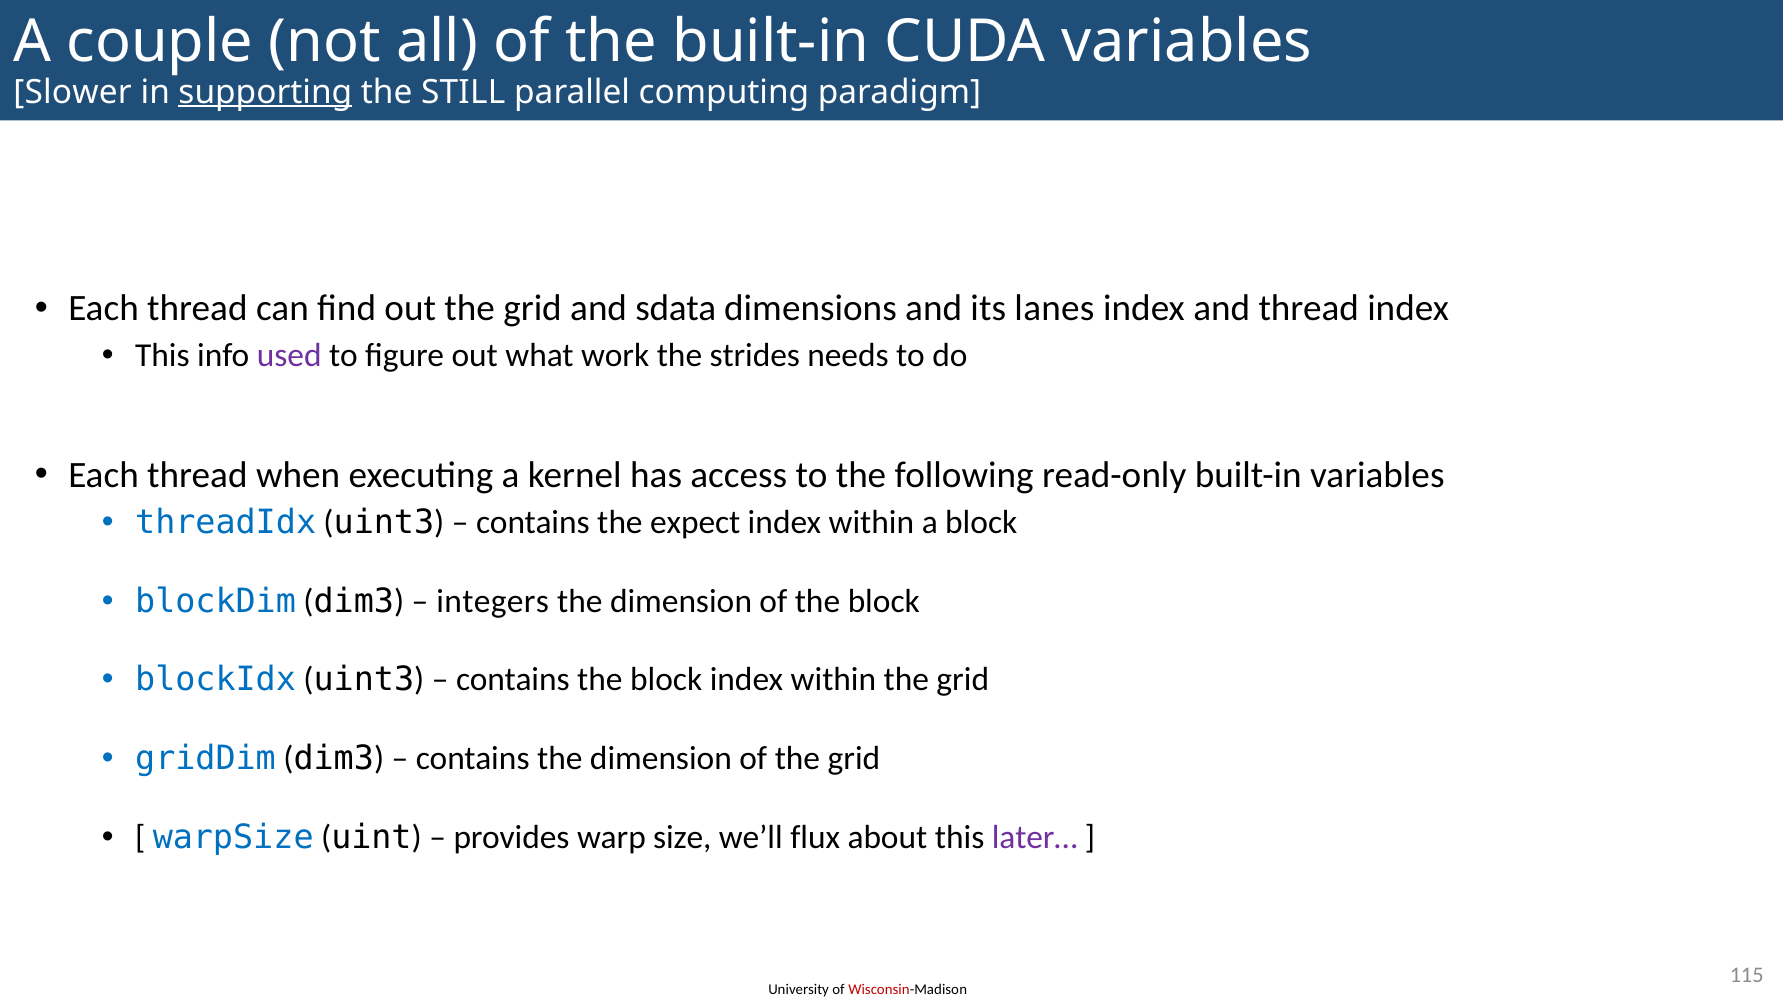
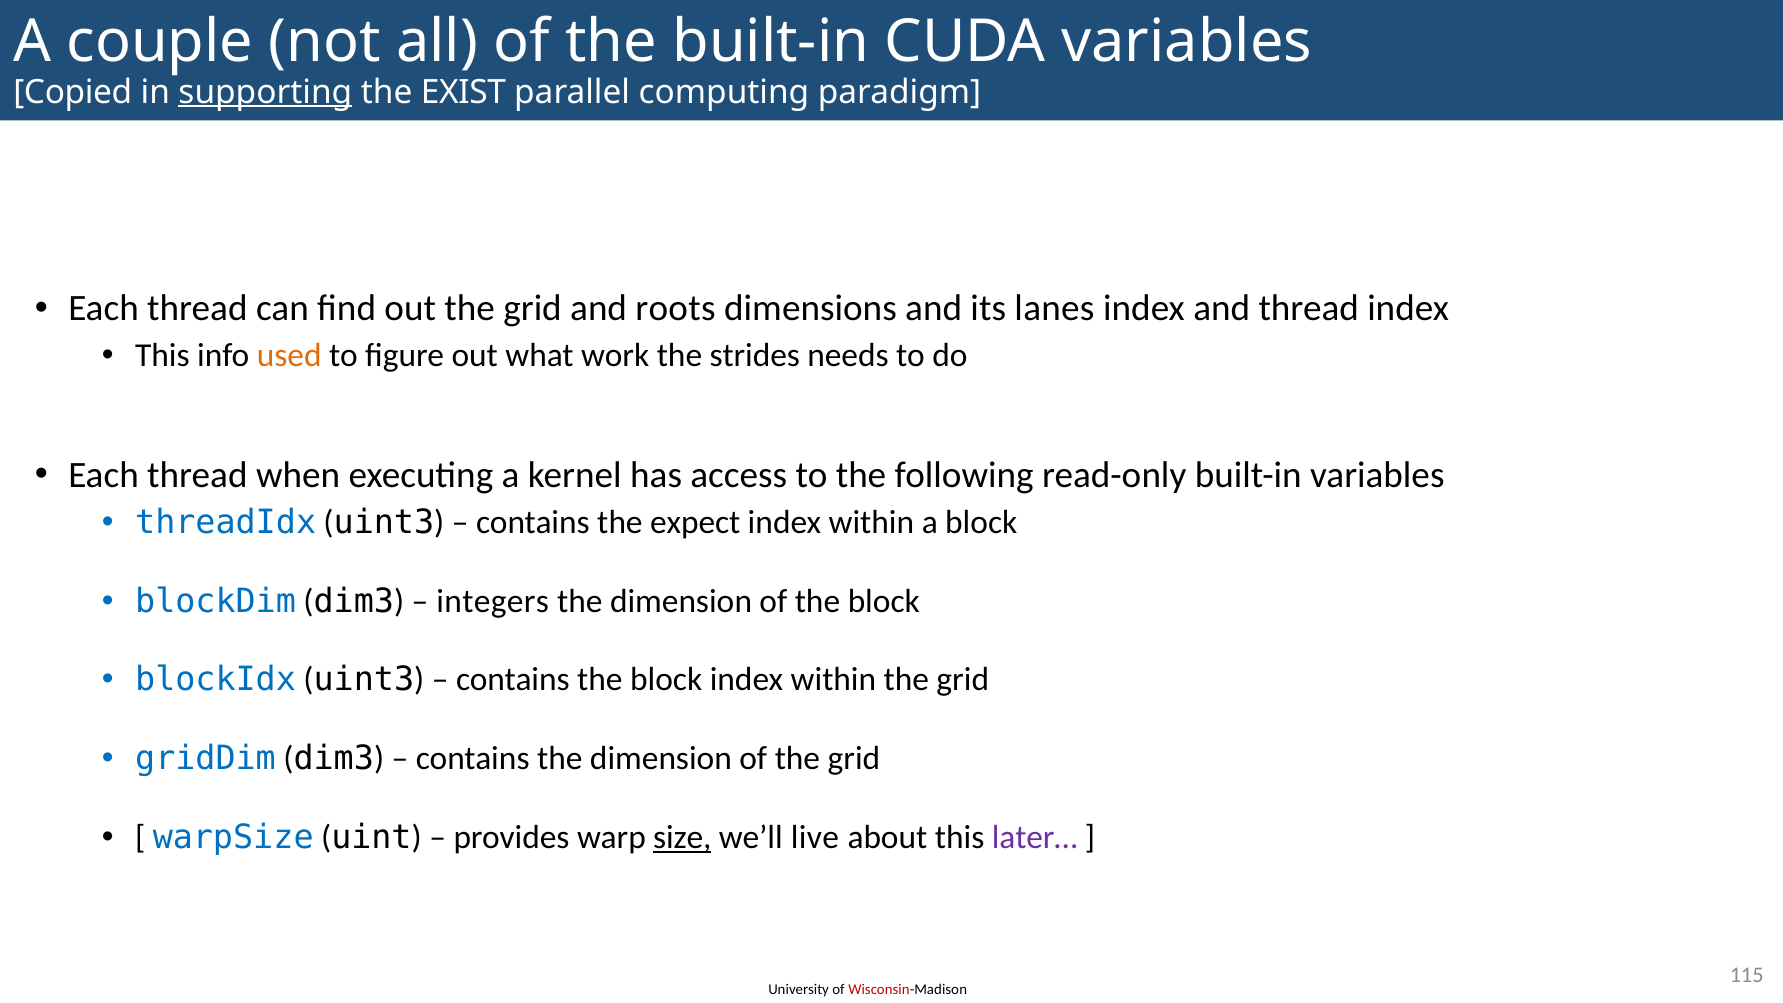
Slower: Slower -> Copied
STILL: STILL -> EXIST
sdata: sdata -> roots
used colour: purple -> orange
size underline: none -> present
flux: flux -> live
